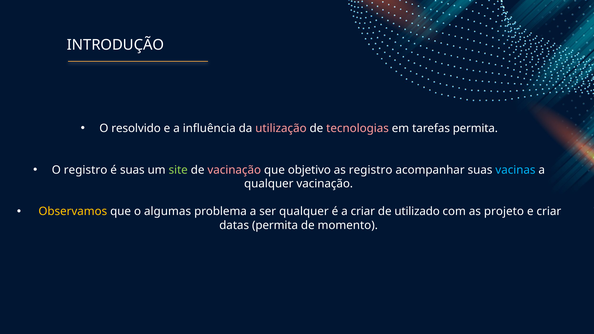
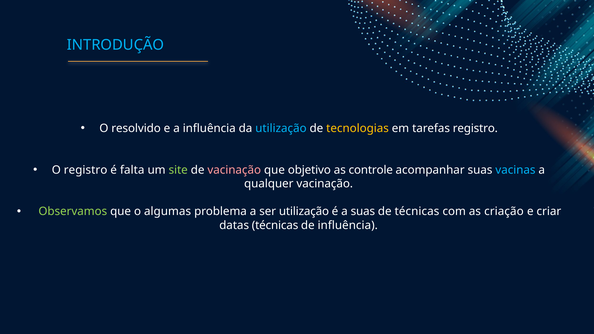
INTRODUÇÃO colour: white -> light blue
utilização at (281, 128) colour: pink -> light blue
tecnologias colour: pink -> yellow
tarefas permita: permita -> registro
é suas: suas -> falta
as registro: registro -> controle
Observamos colour: yellow -> light green
ser qualquer: qualquer -> utilização
a criar: criar -> suas
de utilizado: utilizado -> técnicas
projeto: projeto -> criação
datas permita: permita -> técnicas
de momento: momento -> influência
